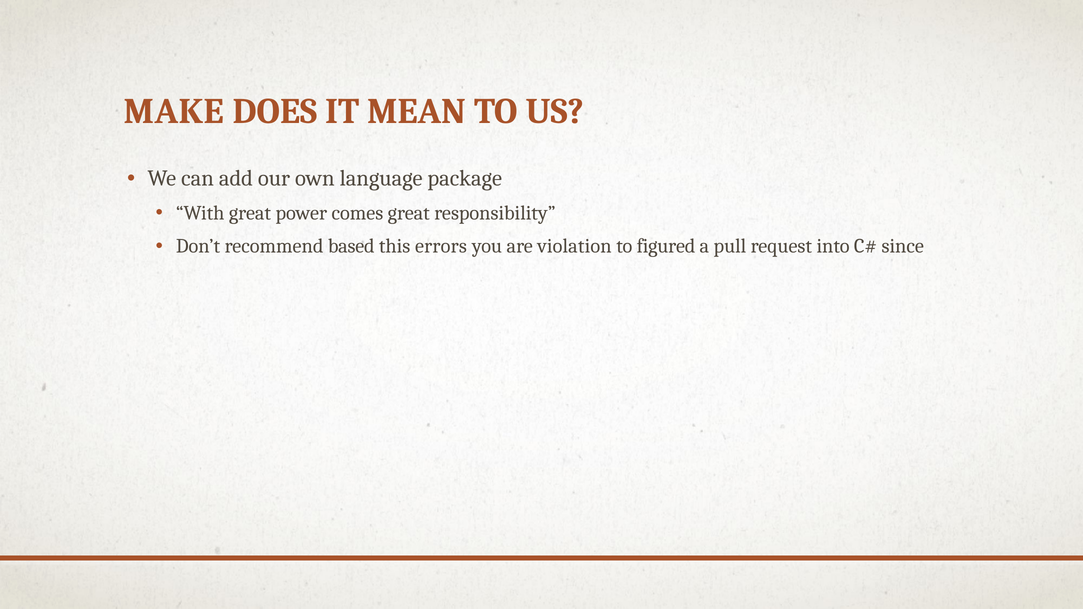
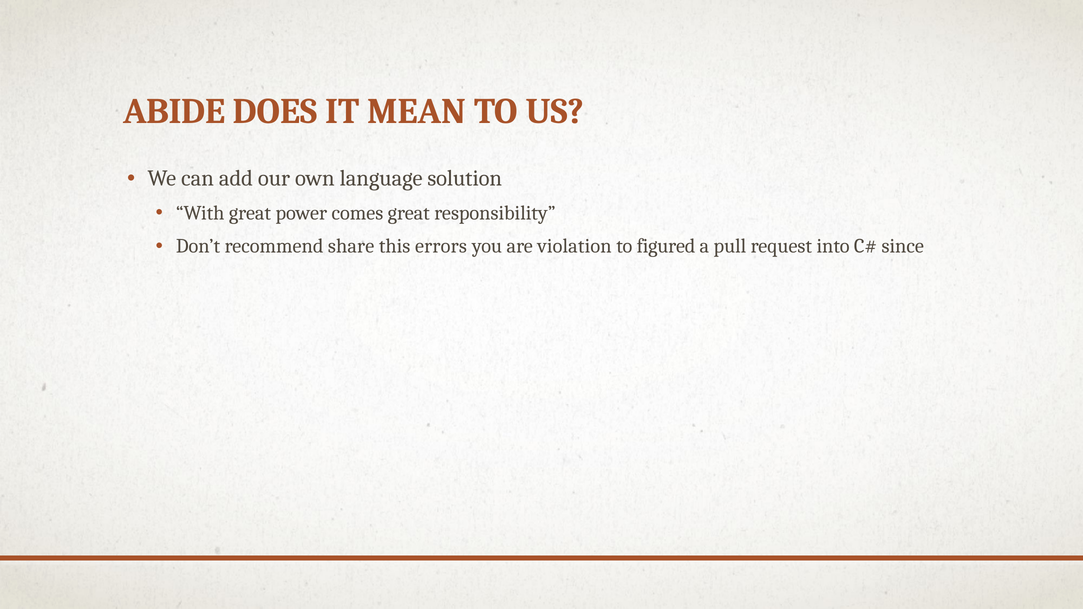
MAKE: MAKE -> ABIDE
package: package -> solution
based: based -> share
